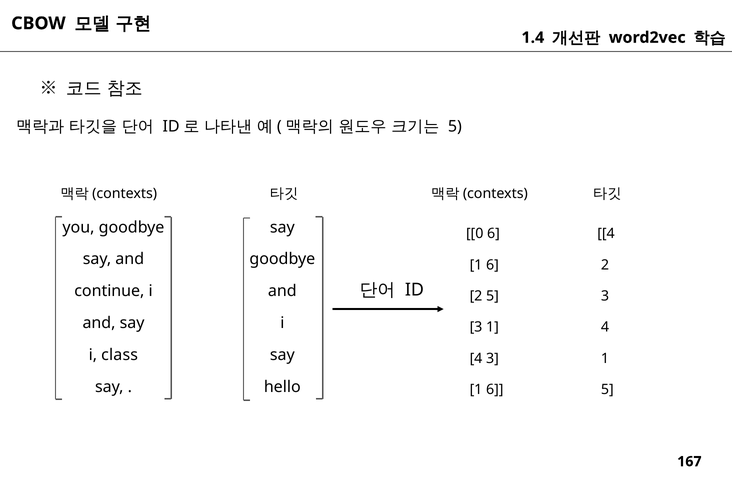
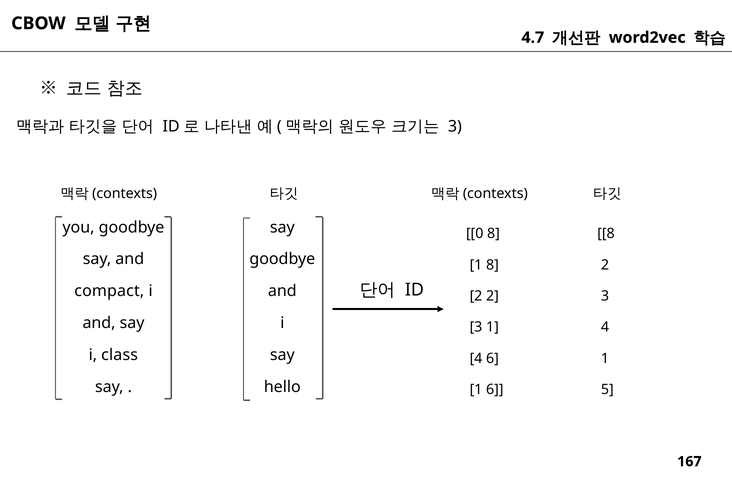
1.4: 1.4 -> 4.7
5 at (455, 126): 5 -> 3
0 6: 6 -> 8
4 at (606, 234): 4 -> 8
6 at (492, 265): 6 -> 8
continue: continue -> compact
2 5: 5 -> 2
4 3: 3 -> 6
